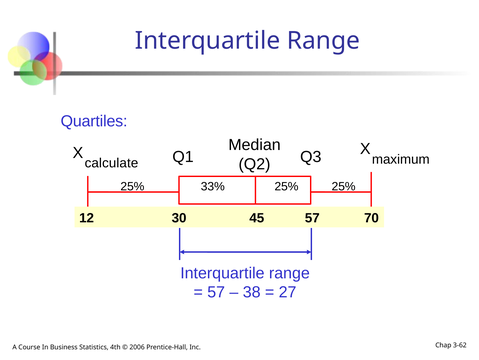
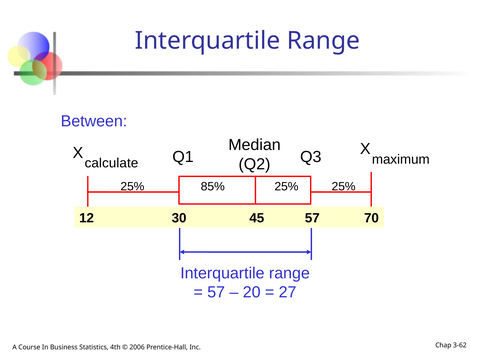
Quartiles: Quartiles -> Between
33%: 33% -> 85%
38: 38 -> 20
